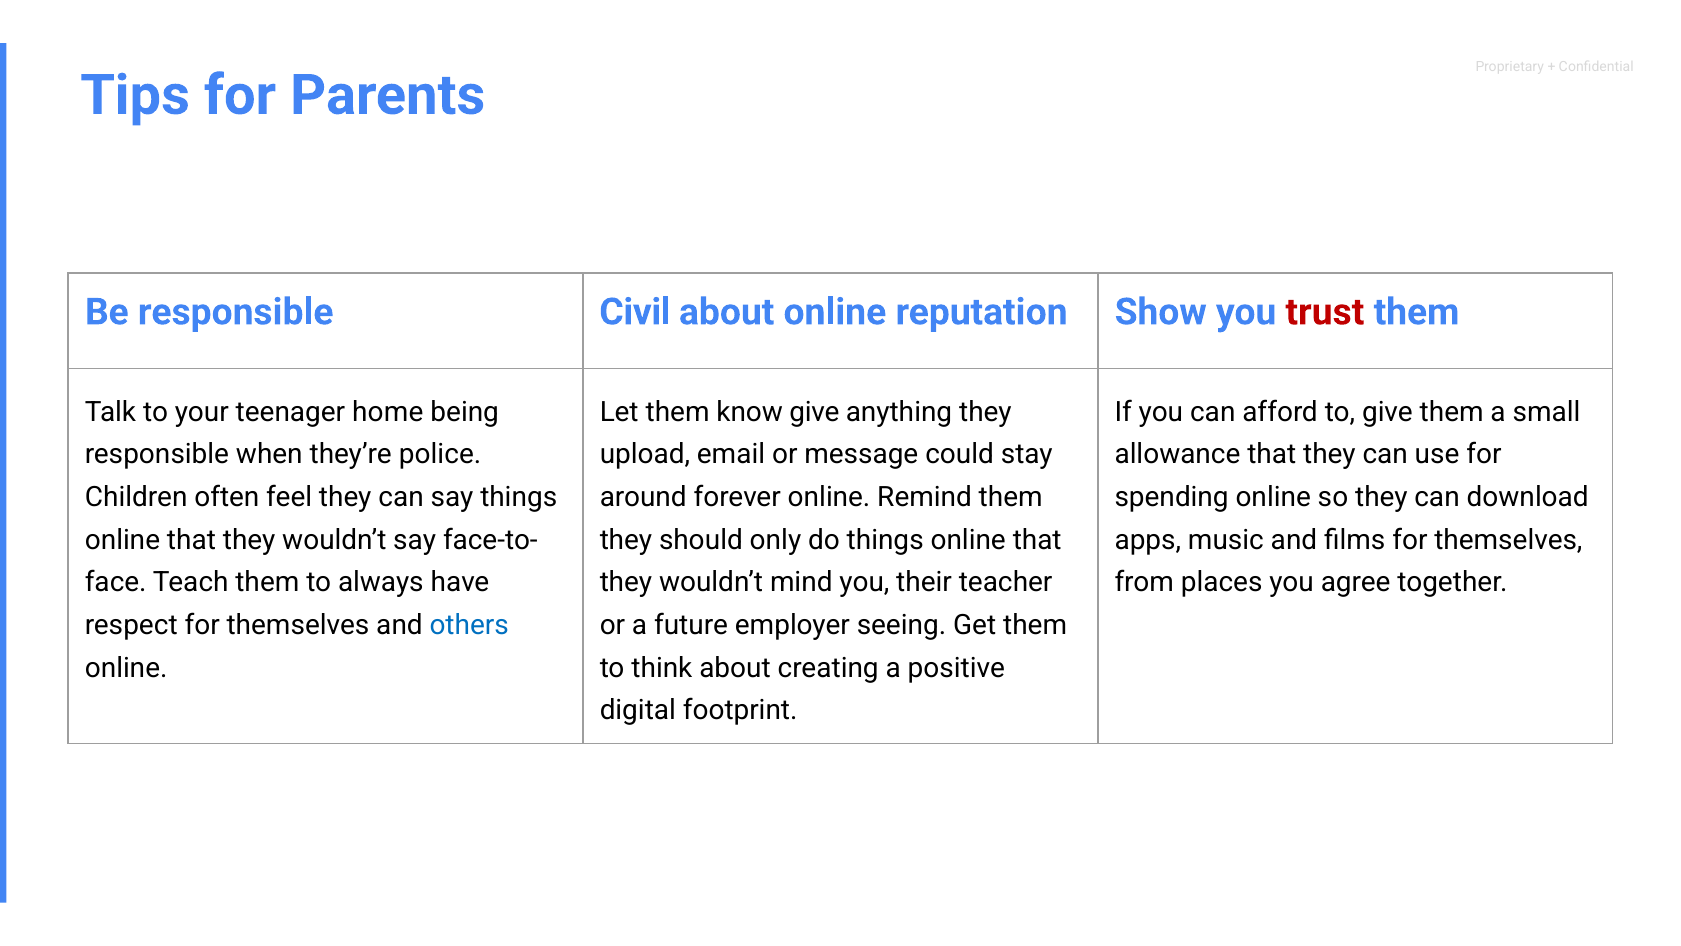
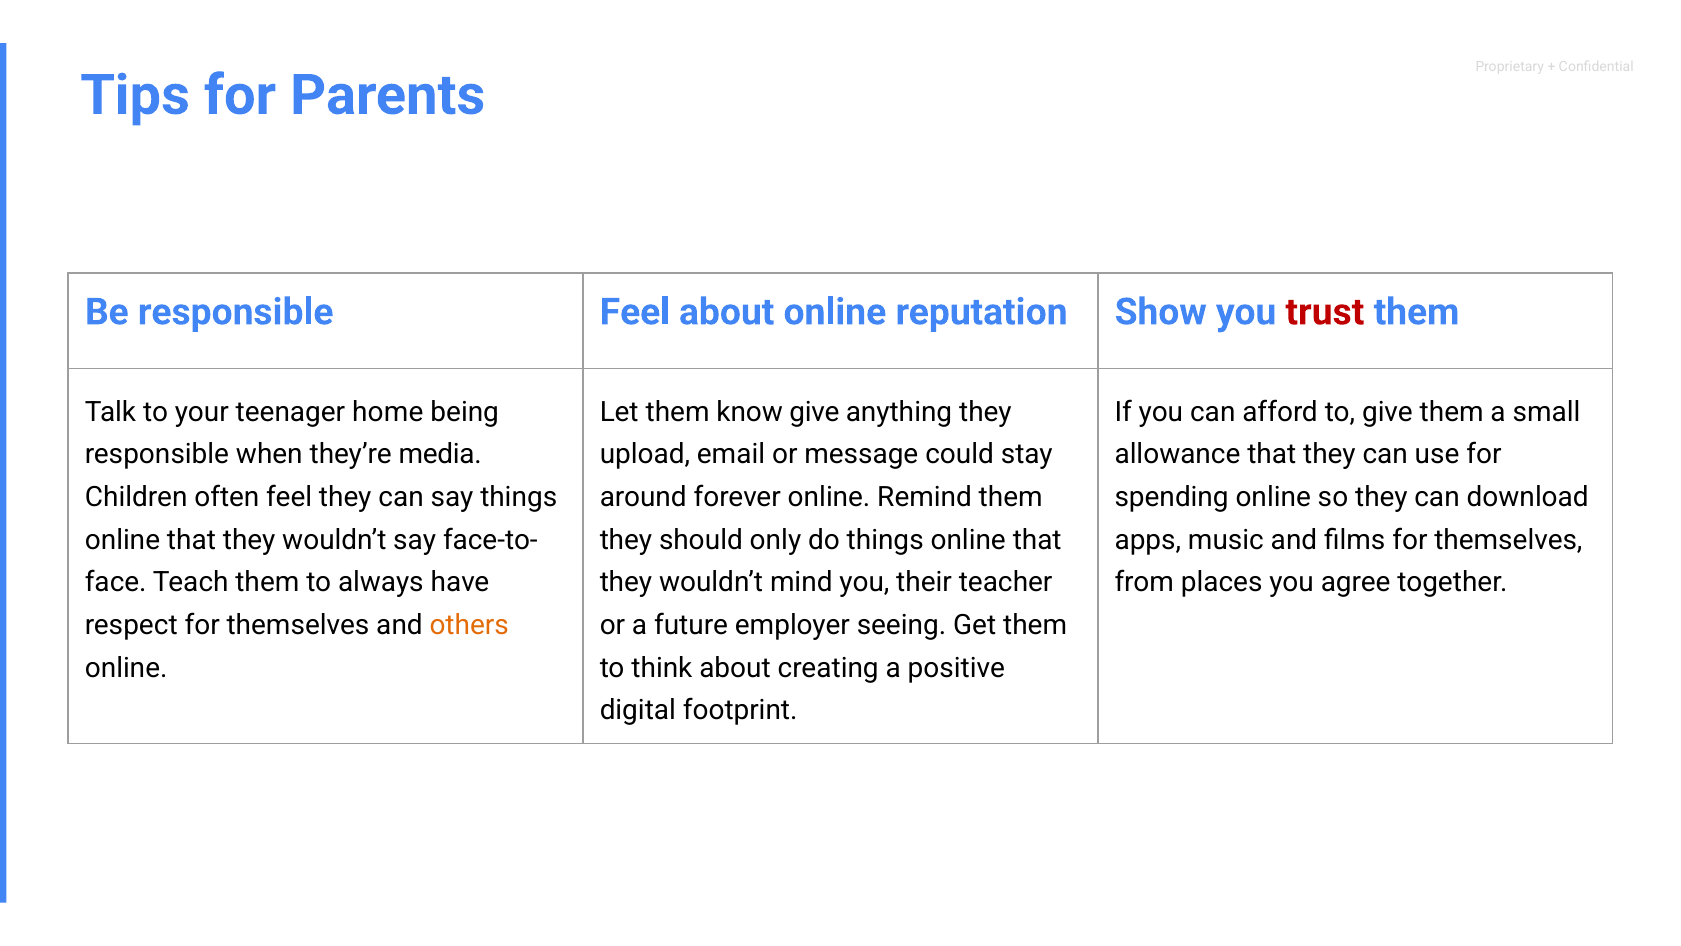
responsible Civil: Civil -> Feel
police: police -> media
others colour: blue -> orange
